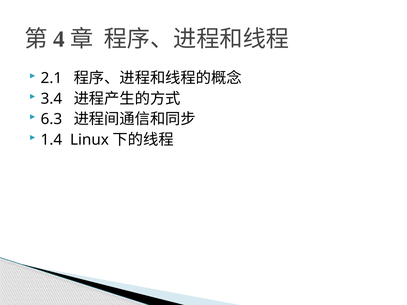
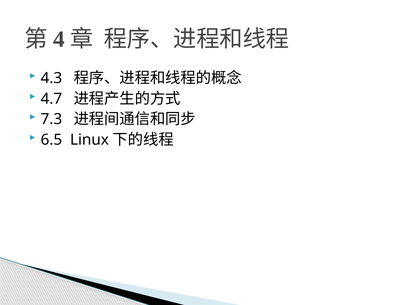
2.1: 2.1 -> 4.3
3.4: 3.4 -> 4.7
6.3: 6.3 -> 7.3
1.4: 1.4 -> 6.5
